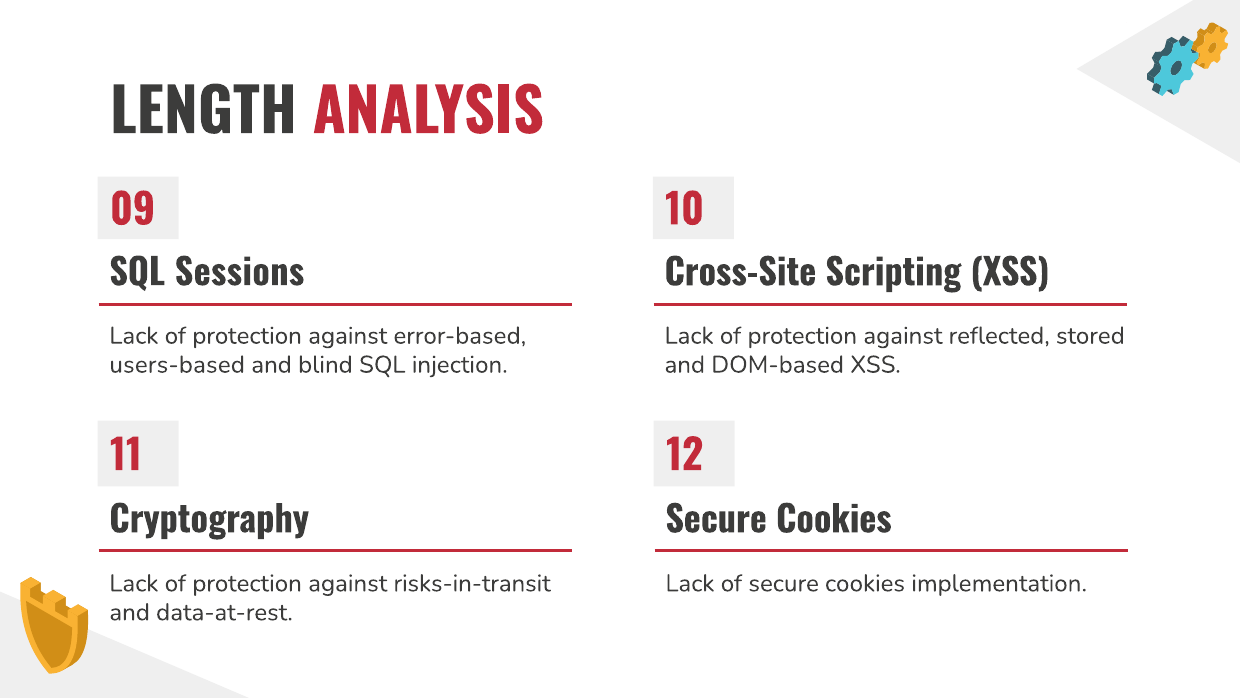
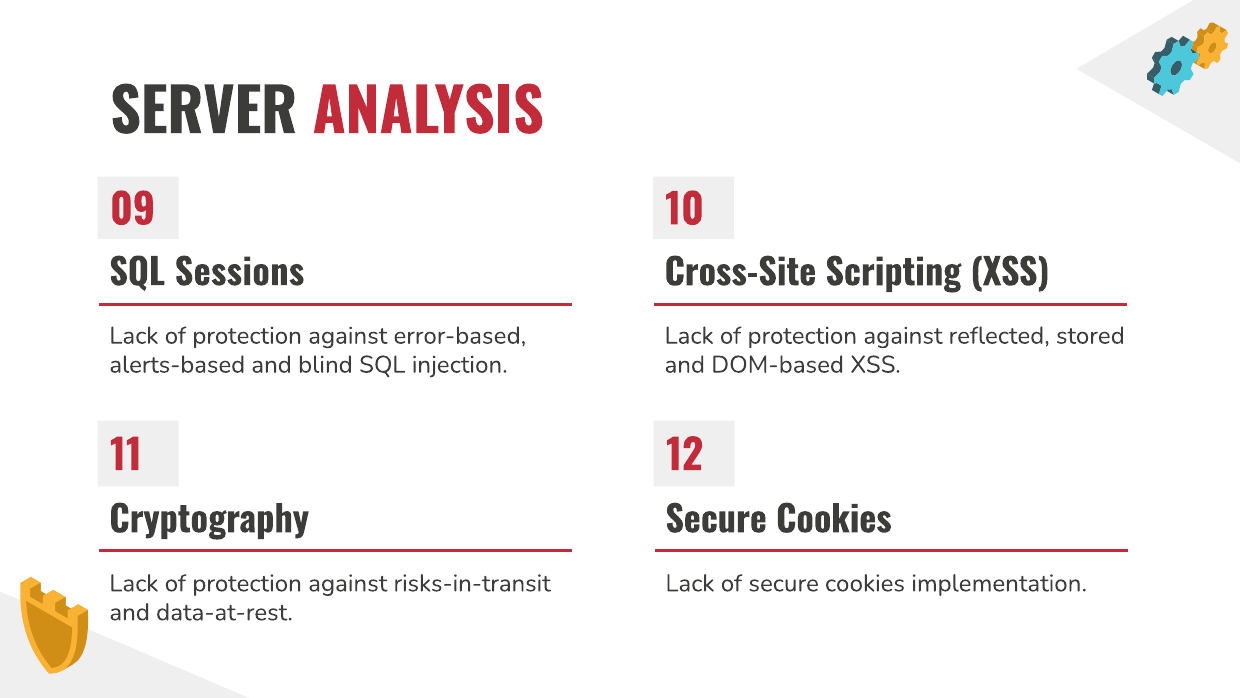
LENGTH: LENGTH -> SERVER
users-based: users-based -> alerts-based
